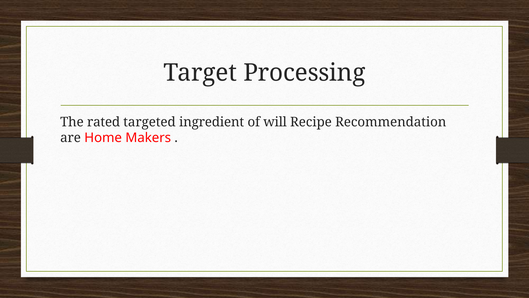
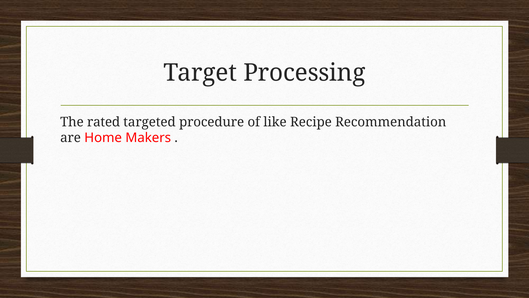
ingredient: ingredient -> procedure
will: will -> like
